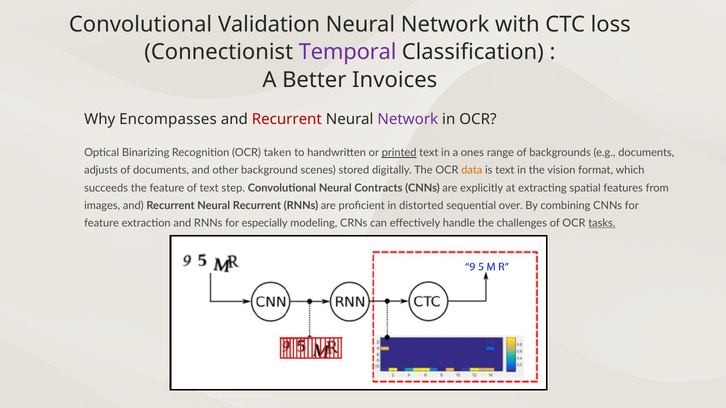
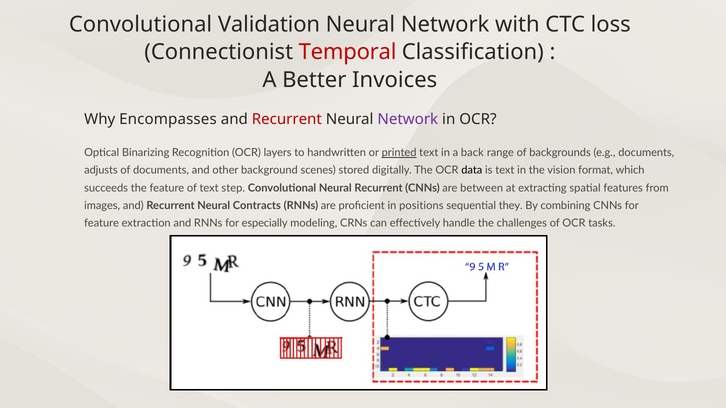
Temporal colour: purple -> red
taken: taken -> layers
ones: ones -> back
data colour: orange -> black
Neural Contracts: Contracts -> Recurrent
explicitly: explicitly -> between
Neural Recurrent: Recurrent -> Contracts
distorted: distorted -> positions
over: over -> they
tasks underline: present -> none
